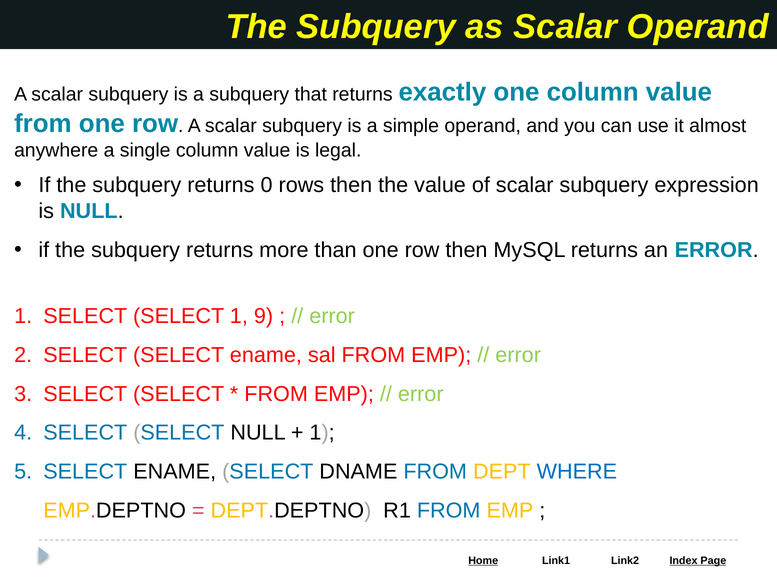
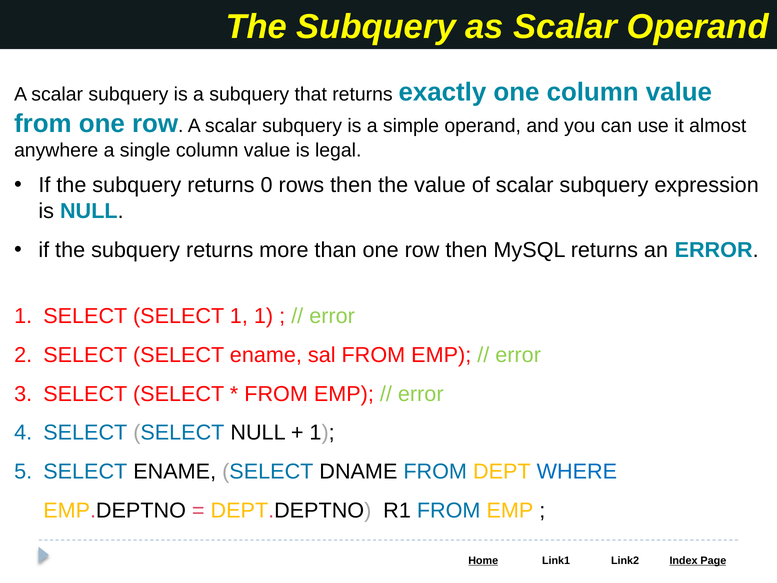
1 9: 9 -> 1
